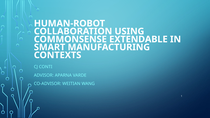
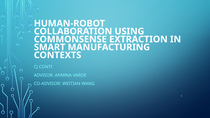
EXTENDABLE: EXTENDABLE -> EXTRACTION
